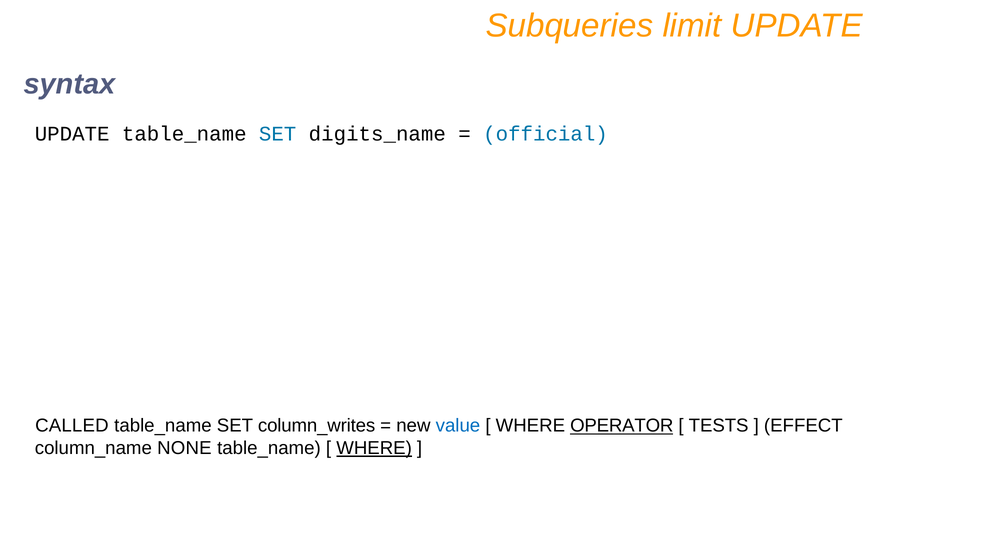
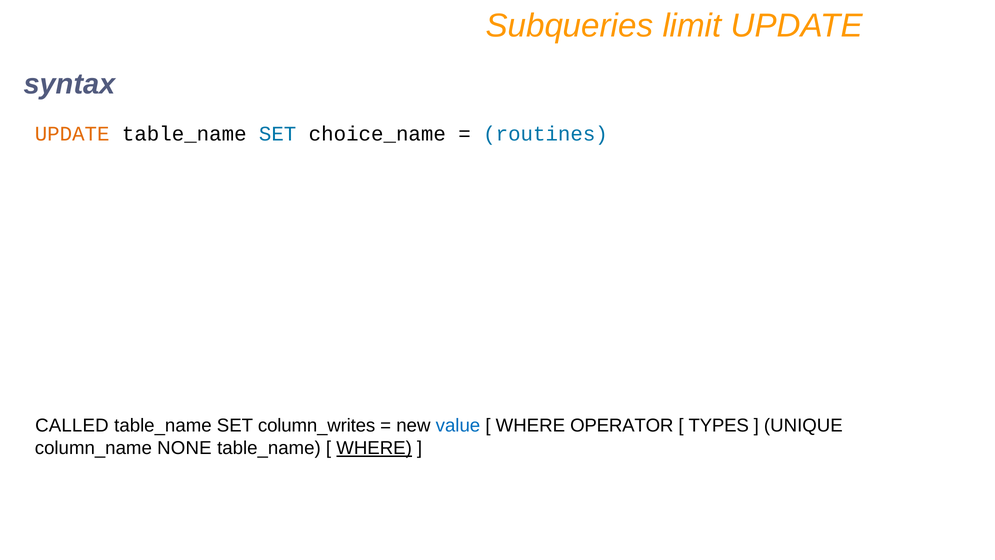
UPDATE at (72, 134) colour: black -> orange
digits_name: digits_name -> choice_name
official: official -> routines
OPERATOR underline: present -> none
TESTS: TESTS -> TYPES
EFFECT: EFFECT -> UNIQUE
